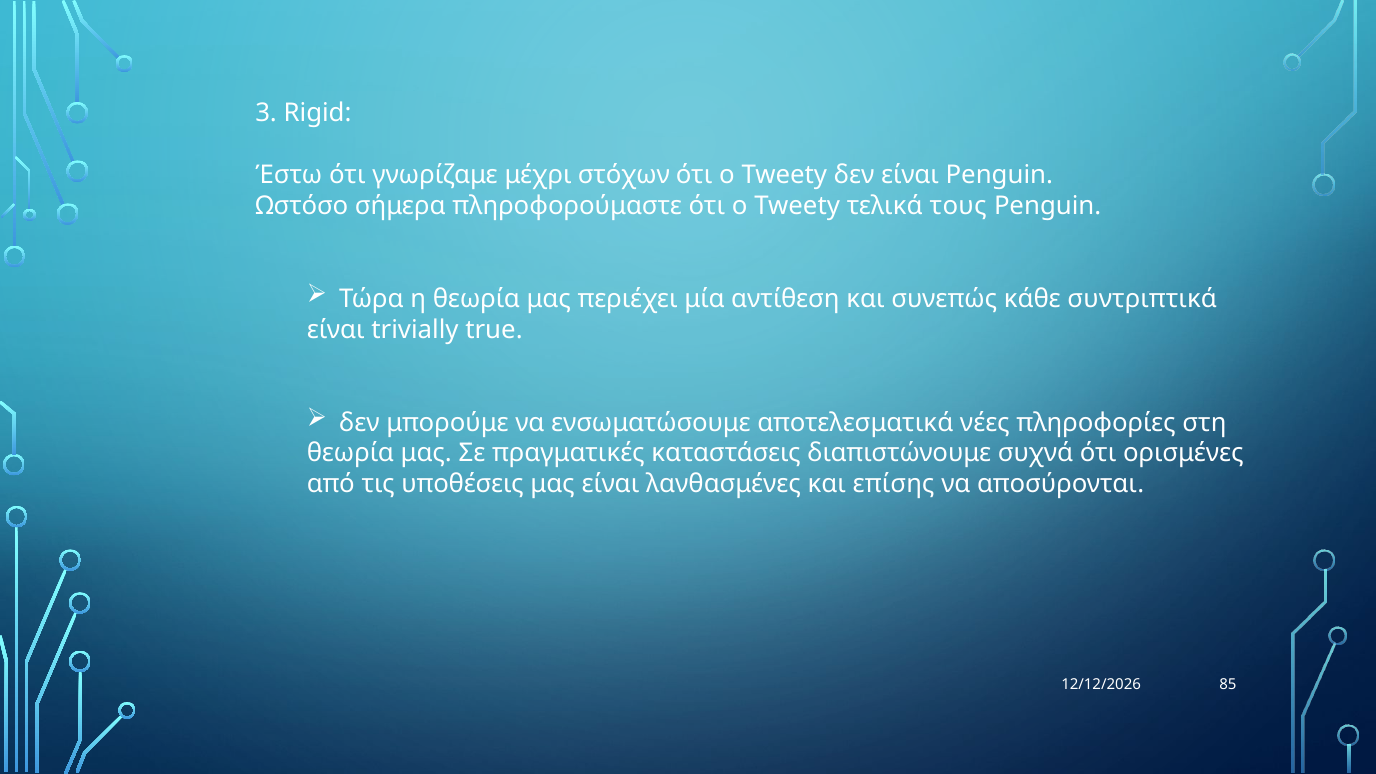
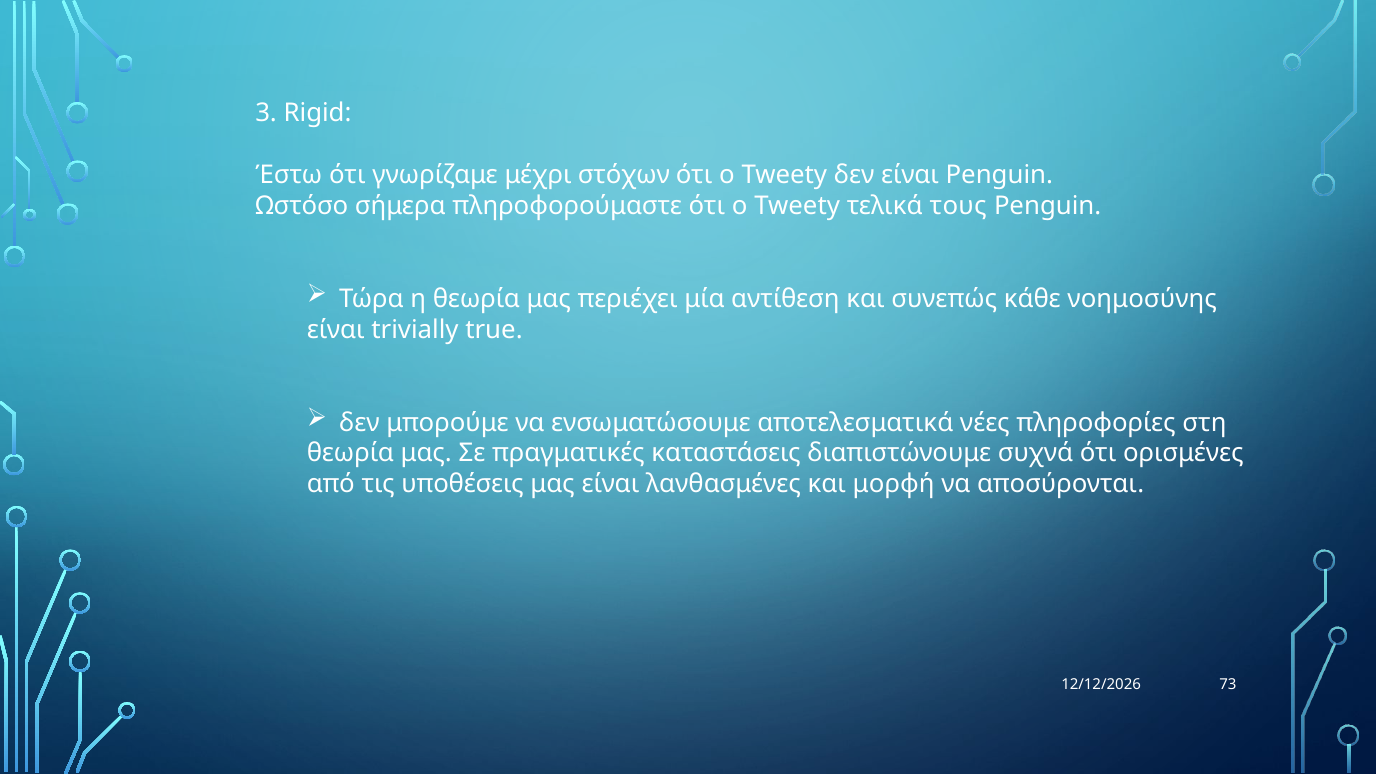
συντριπτικά: συντριπτικά -> νοημοσύνης
επίσης: επίσης -> μορφή
85: 85 -> 73
